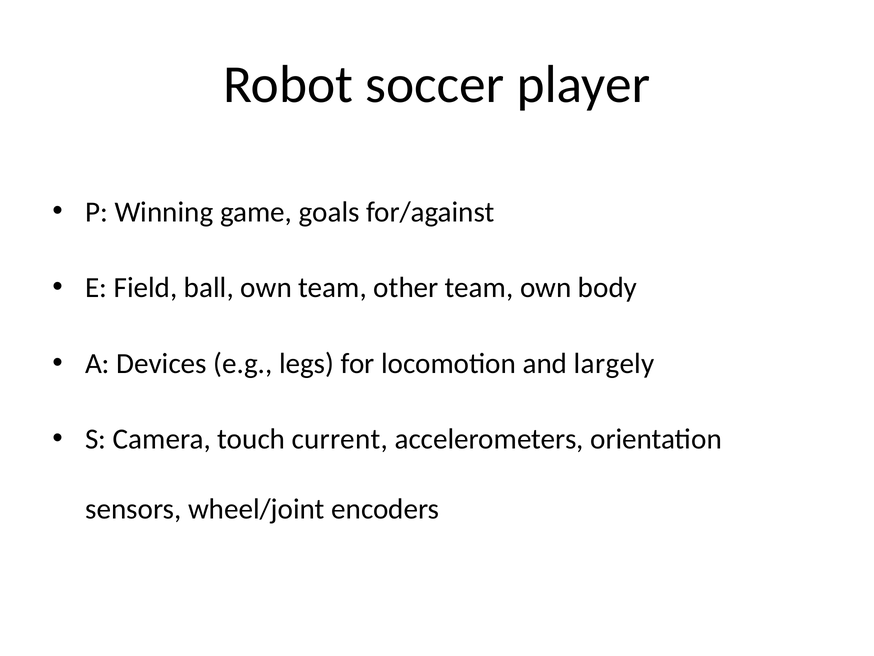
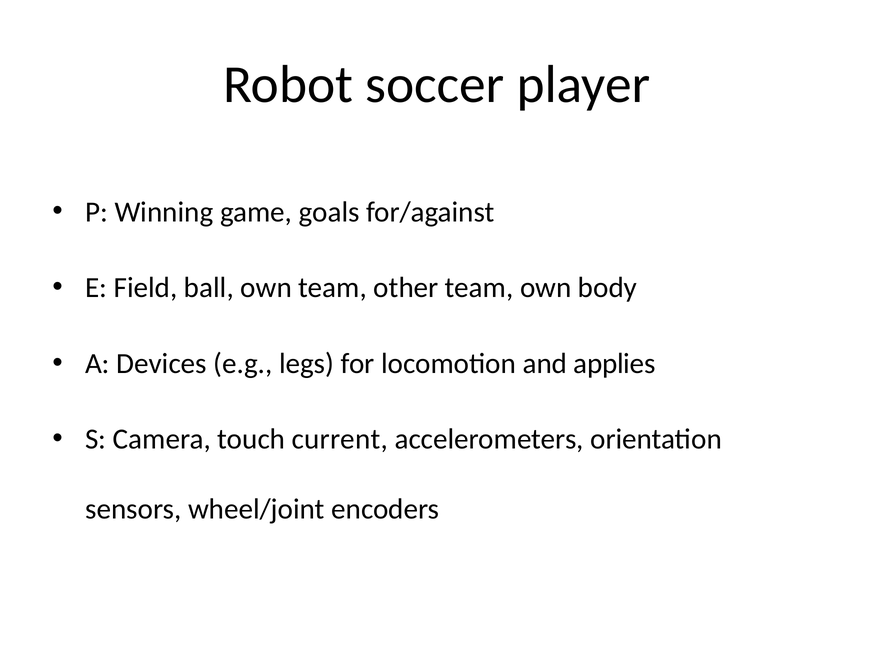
largely: largely -> applies
